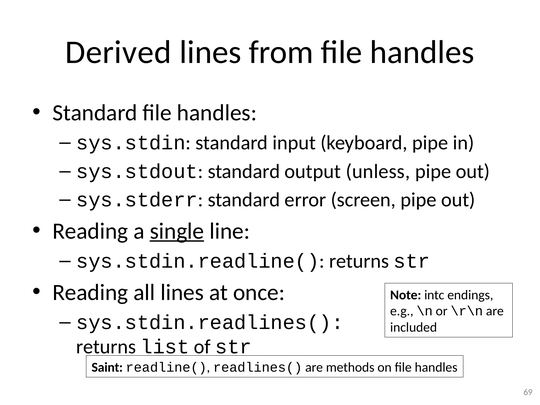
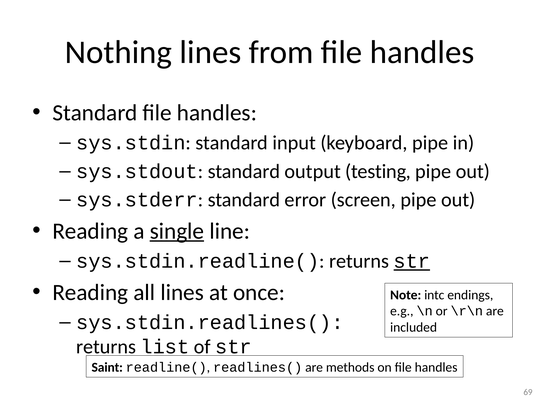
Derived: Derived -> Nothing
unless: unless -> testing
str at (412, 261) underline: none -> present
